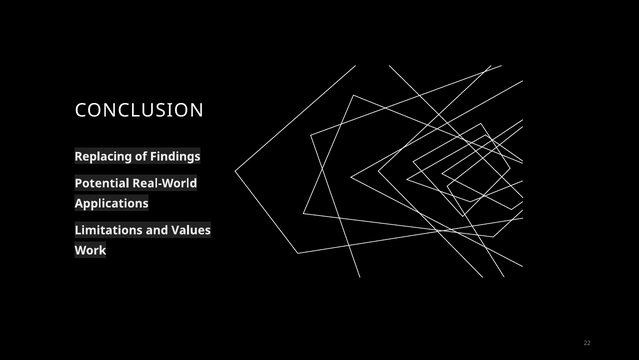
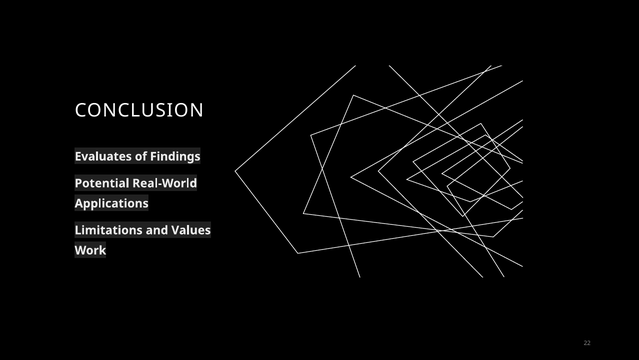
Replacing: Replacing -> Evaluates
